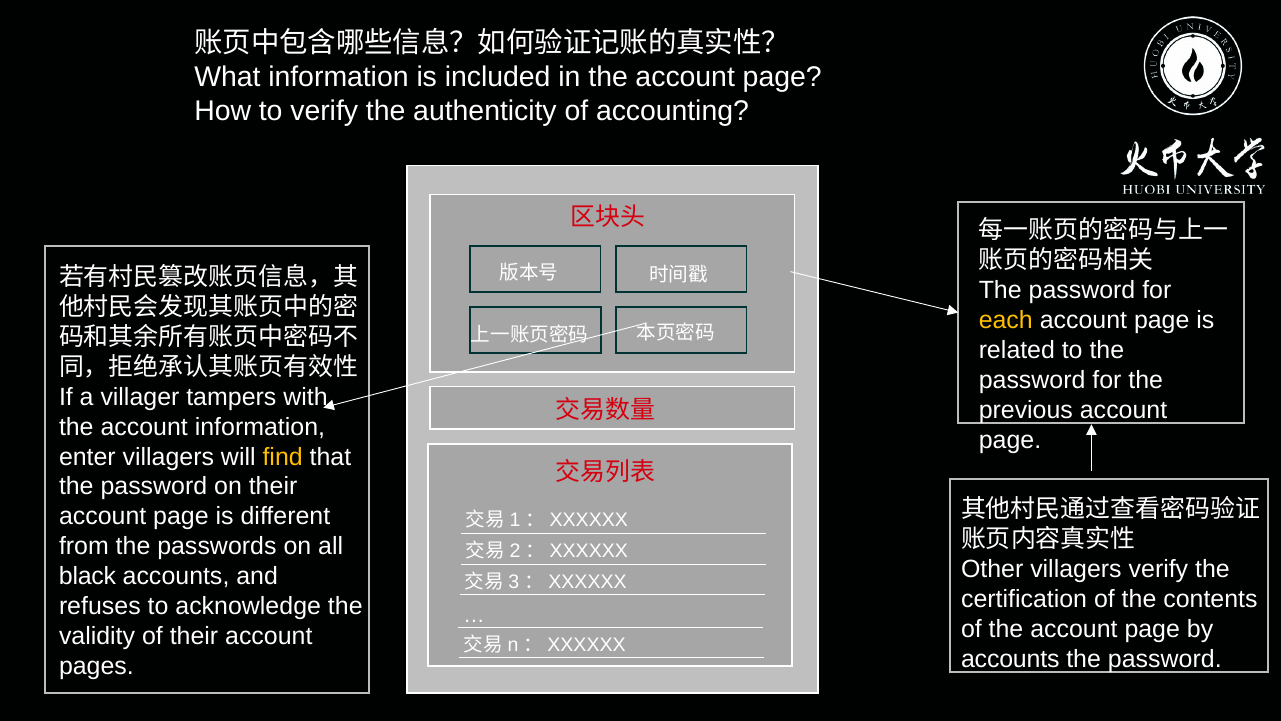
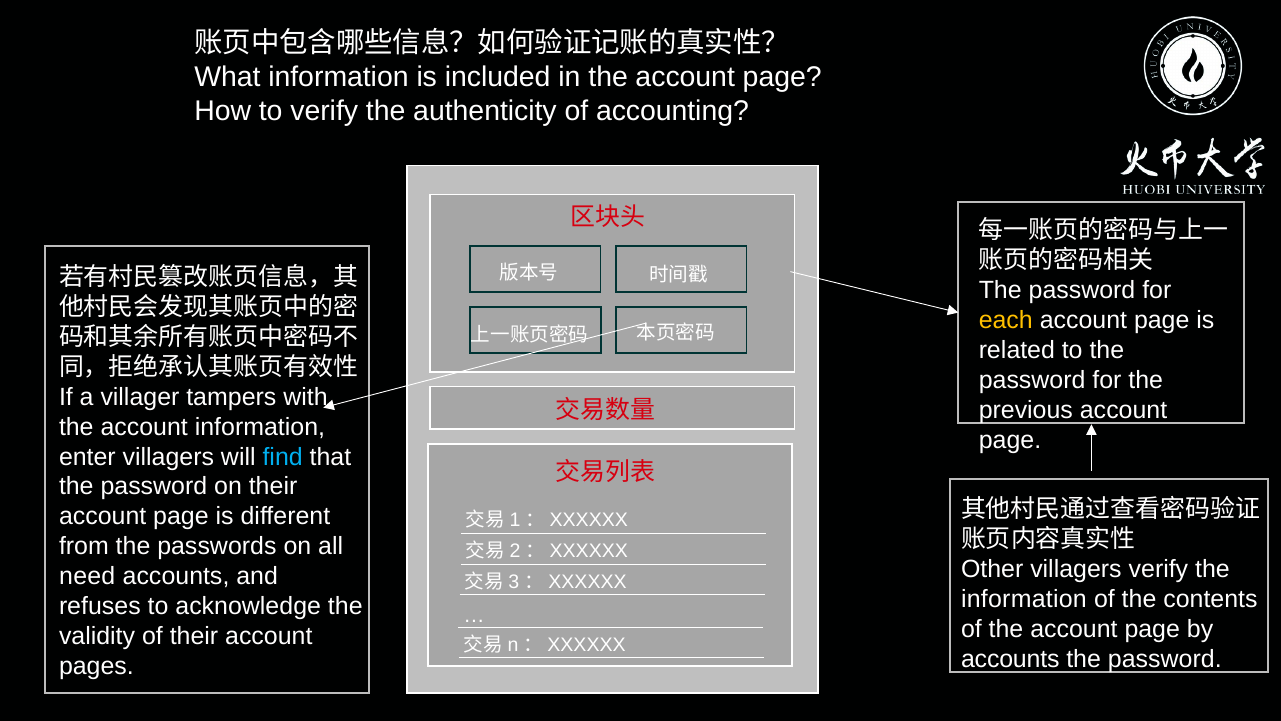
find colour: yellow -> light blue
black: black -> need
certification at (1024, 599): certification -> information
